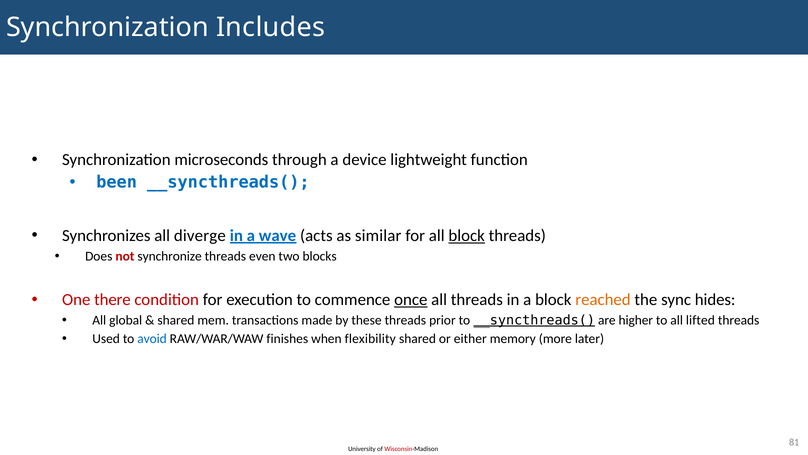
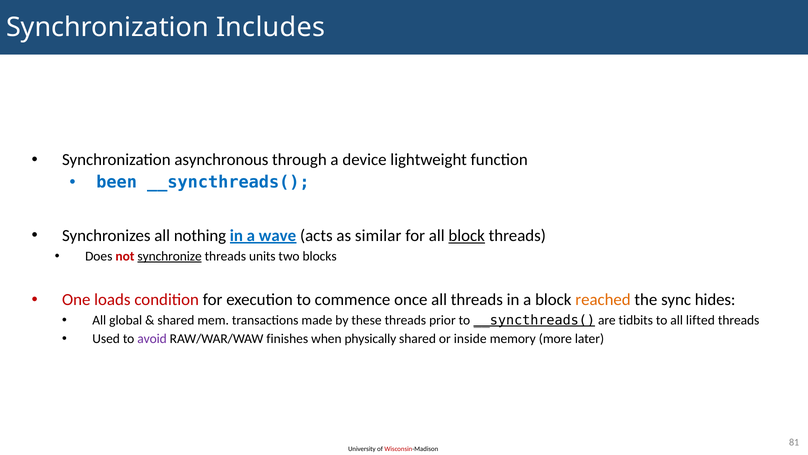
microseconds: microseconds -> asynchronous
diverge: diverge -> nothing
synchronize underline: none -> present
even: even -> units
there: there -> loads
once underline: present -> none
higher: higher -> tidbits
avoid colour: blue -> purple
flexibility: flexibility -> physically
either: either -> inside
